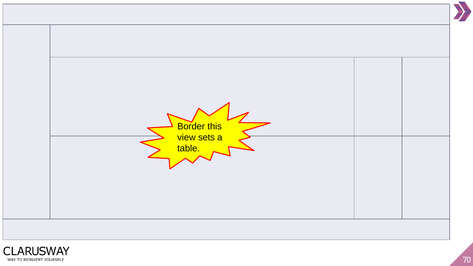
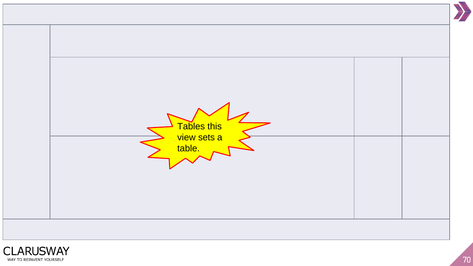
Border: Border -> Tables
